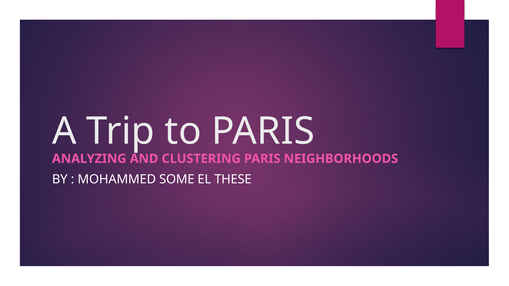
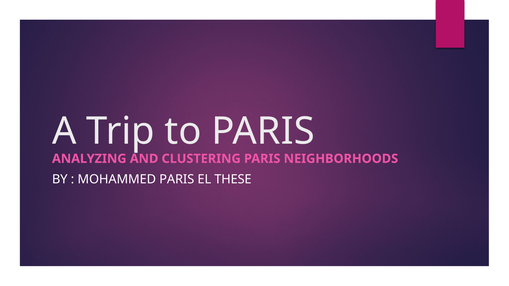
MOHAMMED SOME: SOME -> PARIS
